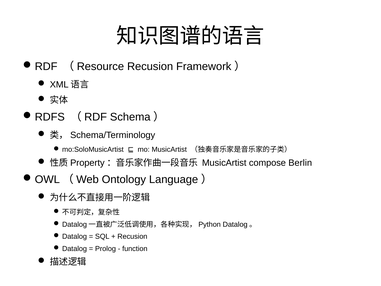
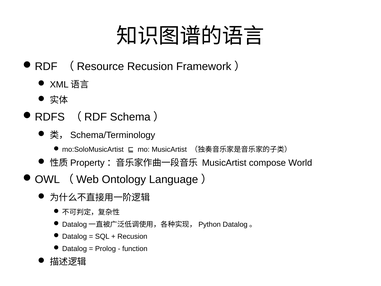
Berlin: Berlin -> World
